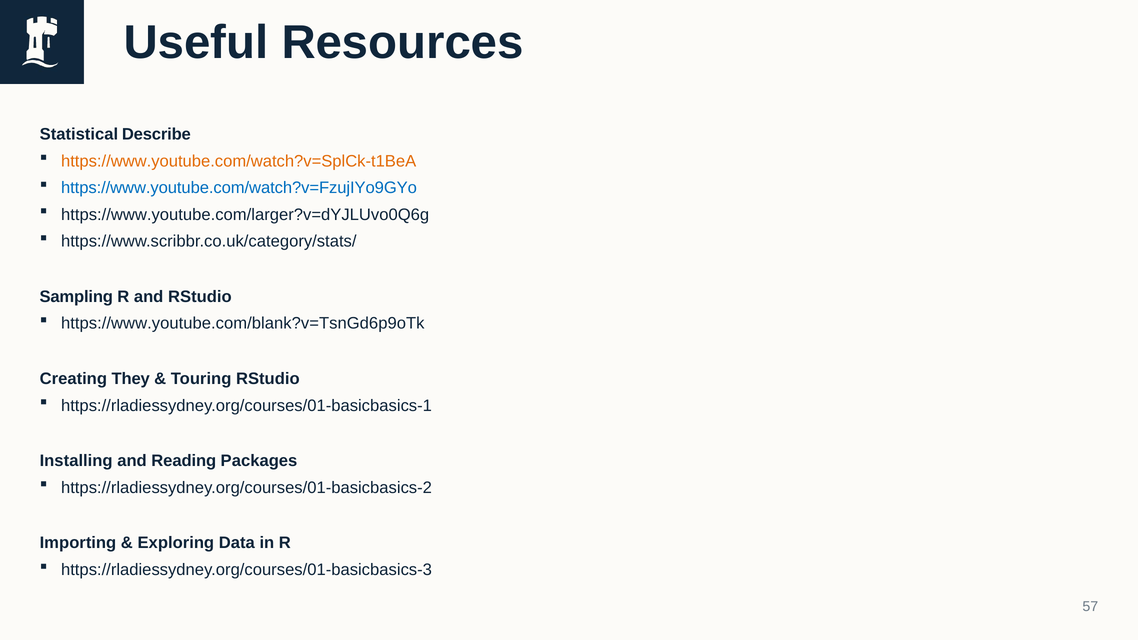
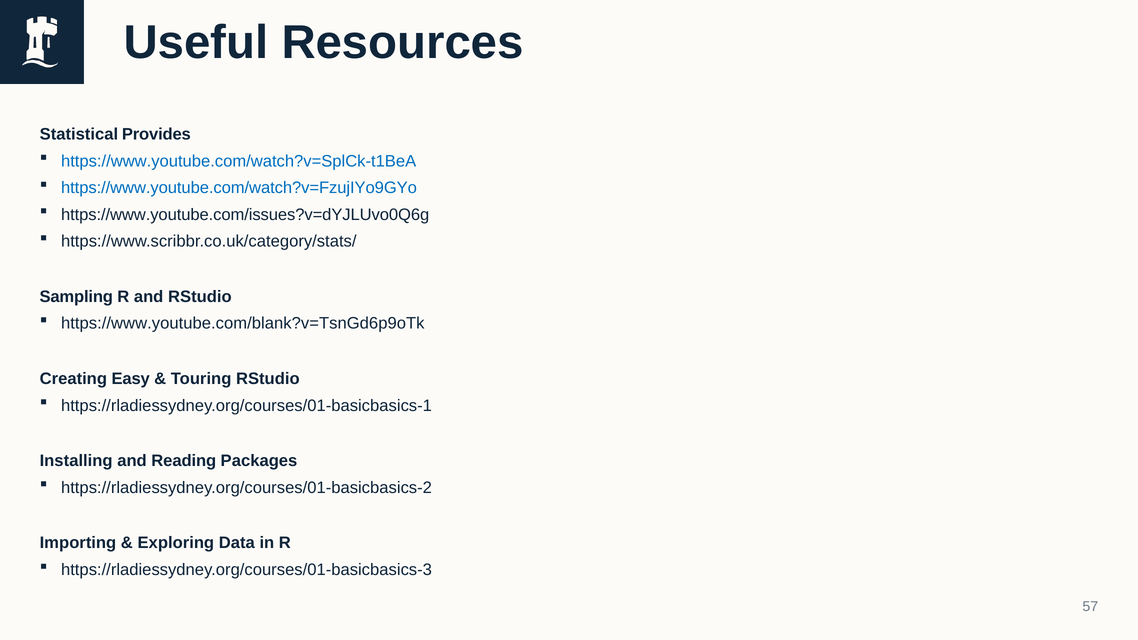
Describe: Describe -> Provides
https://www.youtube.com/watch?v=SplCk-t1BeA colour: orange -> blue
https://www.youtube.com/larger?v=dYJLUvo0Q6g: https://www.youtube.com/larger?v=dYJLUvo0Q6g -> https://www.youtube.com/issues?v=dYJLUvo0Q6g
They: They -> Easy
